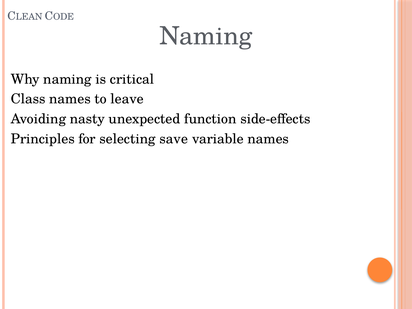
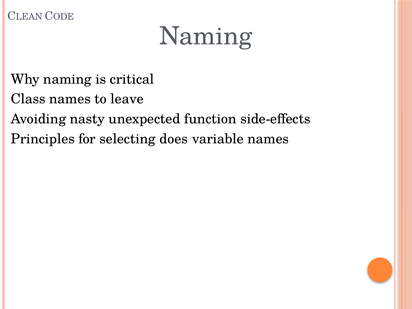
save: save -> does
